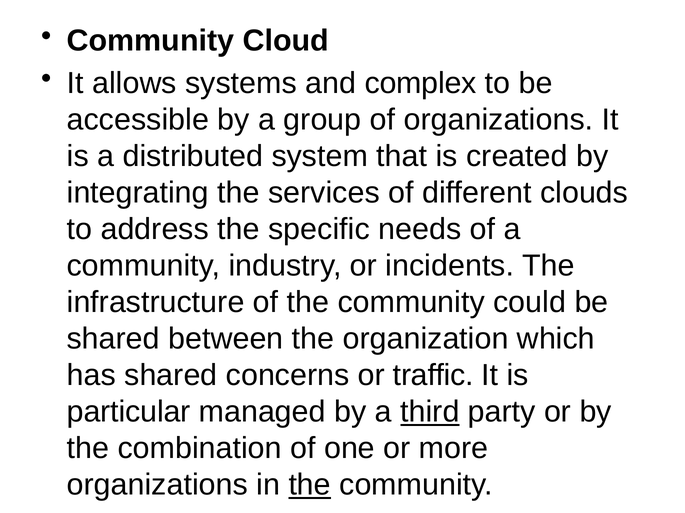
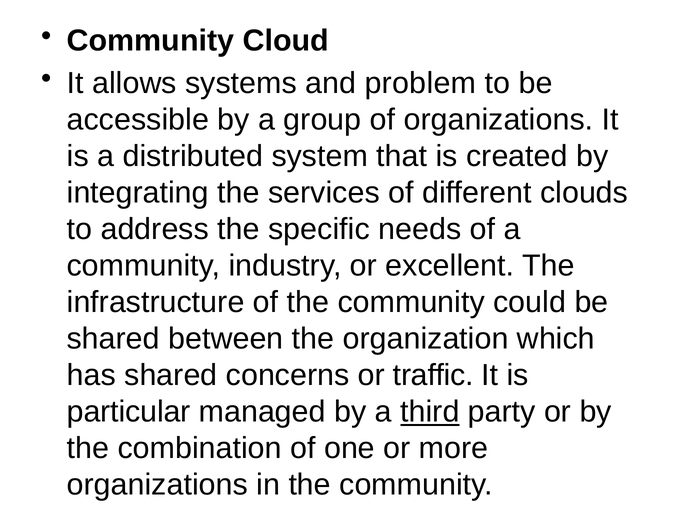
complex: complex -> problem
incidents: incidents -> excellent
the at (310, 486) underline: present -> none
